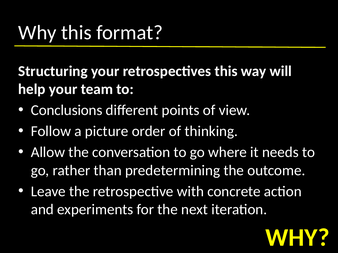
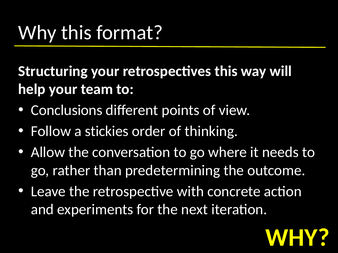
picture: picture -> stickies
